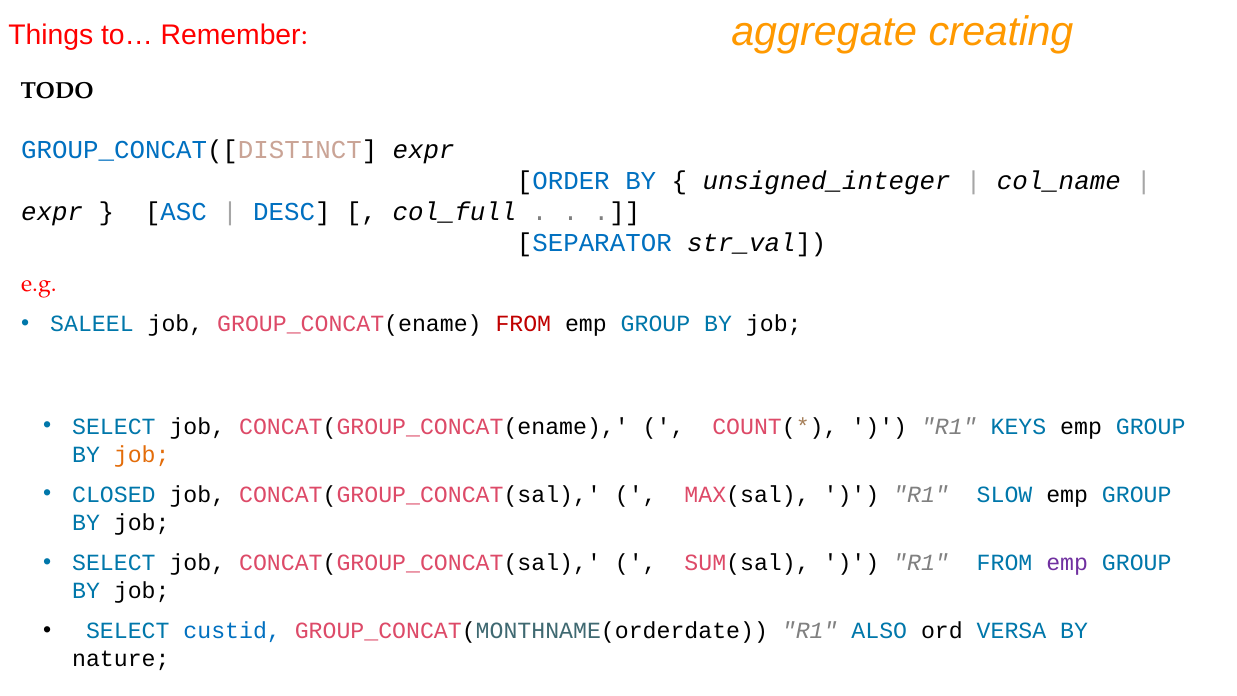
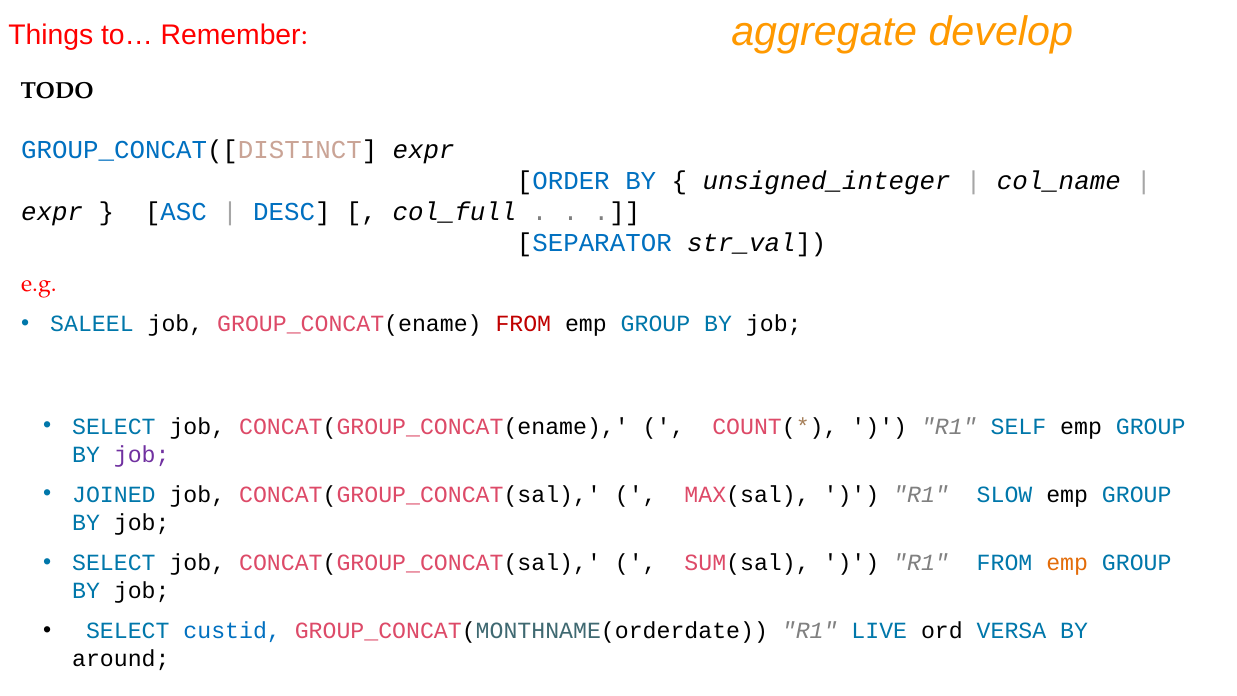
creating: creating -> develop
KEYS: KEYS -> SELF
job at (142, 454) colour: orange -> purple
CLOSED: CLOSED -> JOINED
emp at (1067, 562) colour: purple -> orange
ALSO: ALSO -> LIVE
nature: nature -> around
